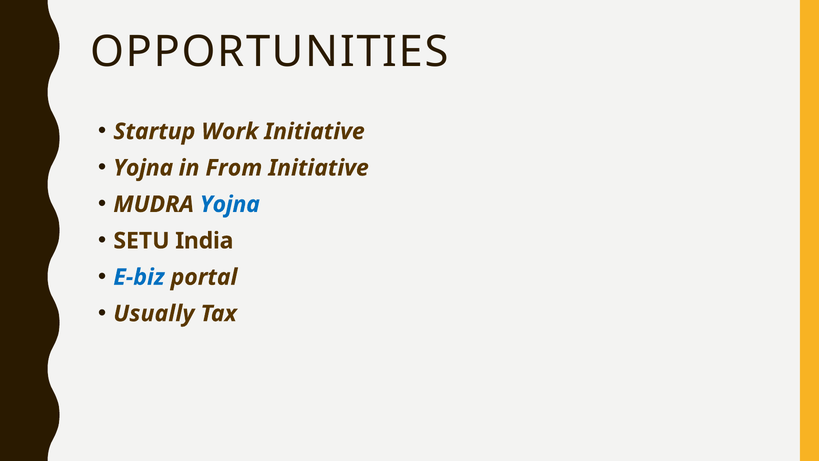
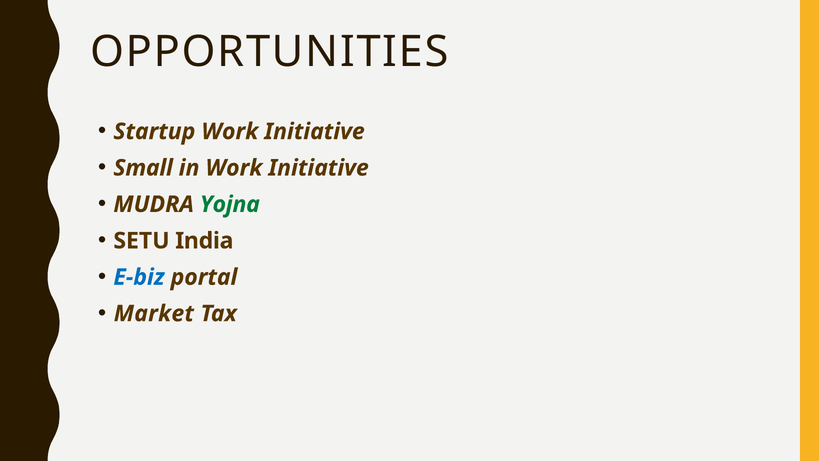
Yojna at (143, 168): Yojna -> Small
in From: From -> Work
Yojna at (230, 204) colour: blue -> green
Usually: Usually -> Market
